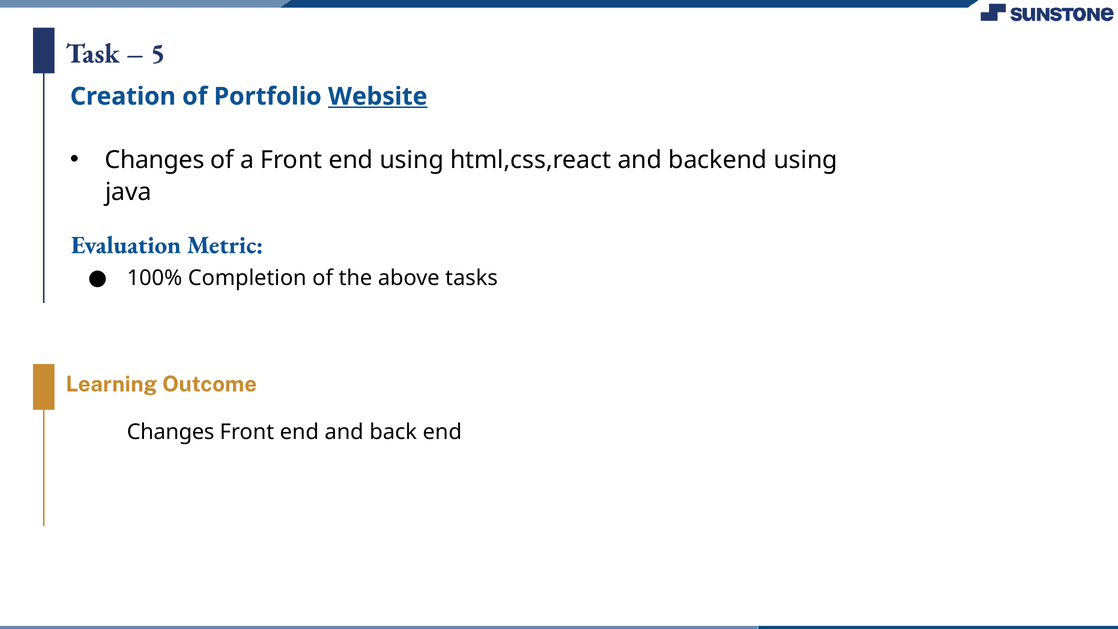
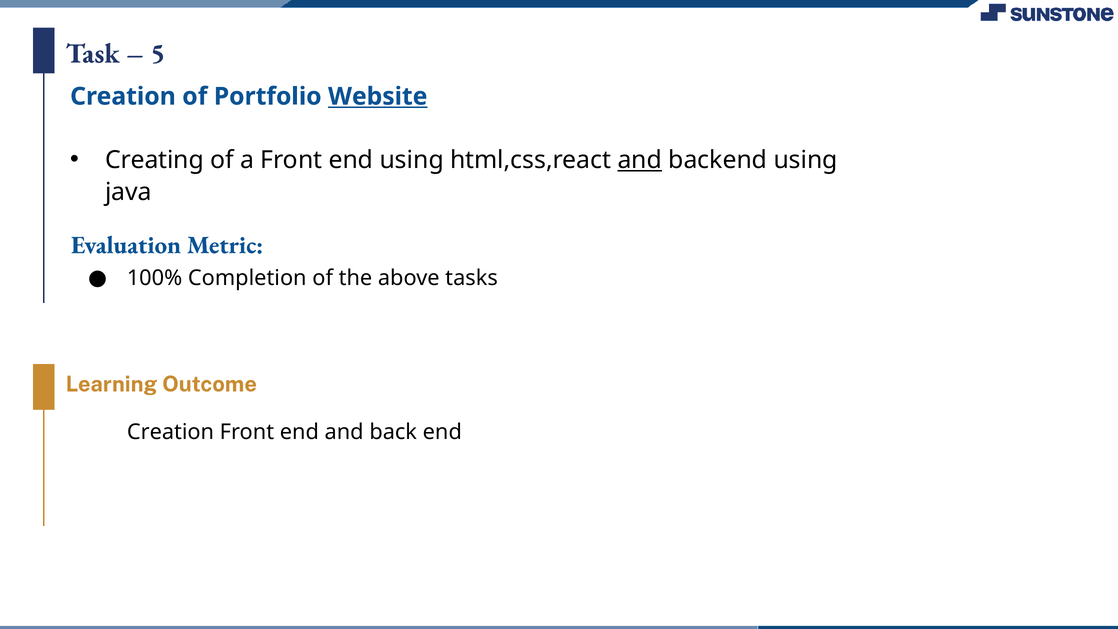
Changes at (155, 160): Changes -> Creating
and at (640, 160) underline: none -> present
Changes at (171, 432): Changes -> Creation
